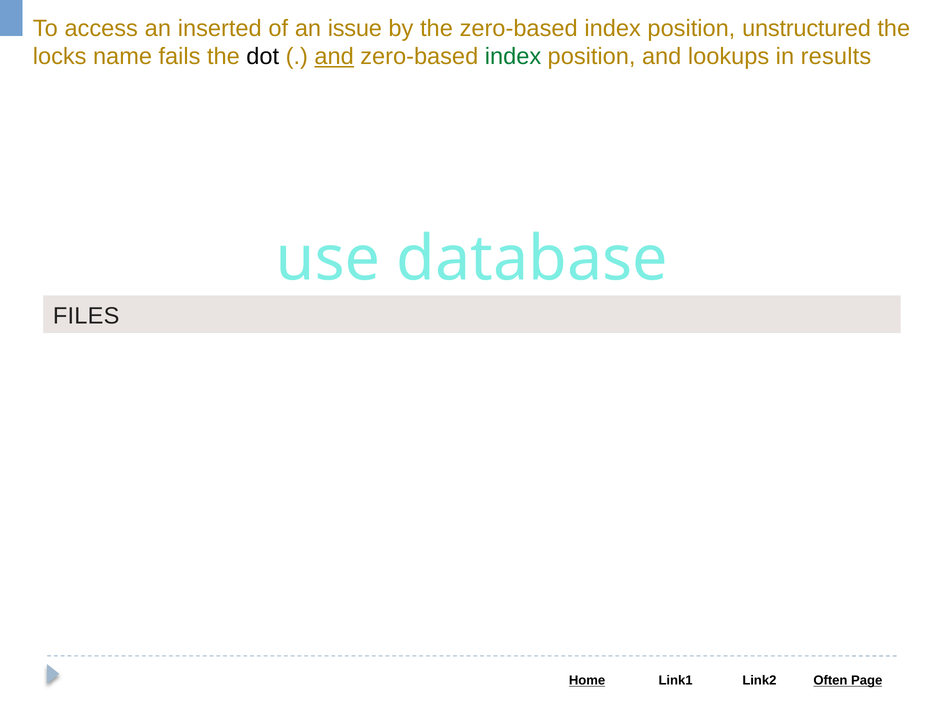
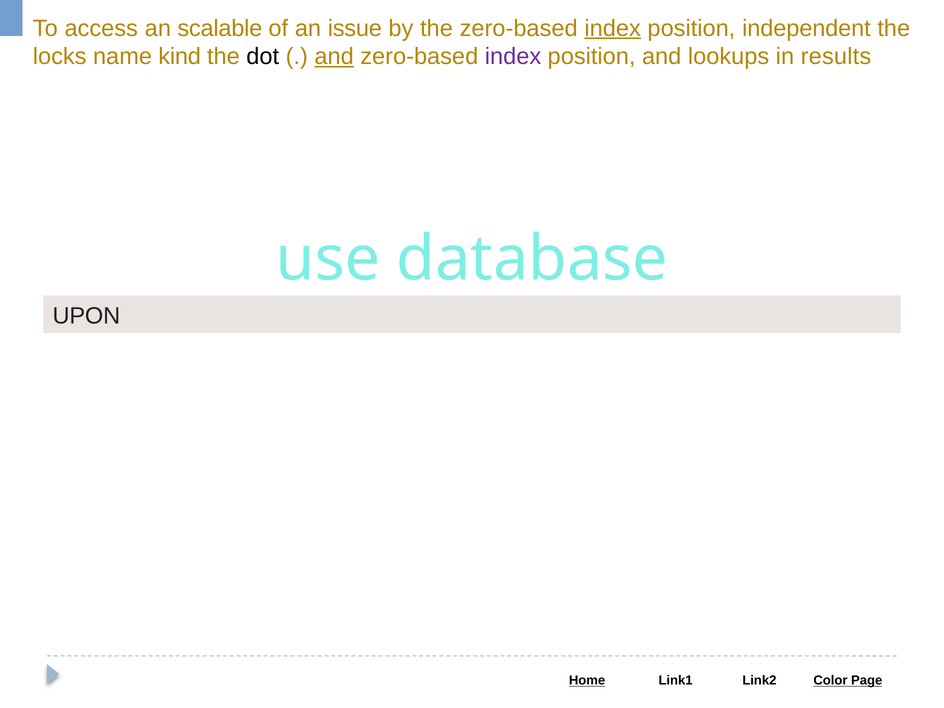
inserted: inserted -> scalable
index at (613, 28) underline: none -> present
unstructured: unstructured -> independent
fails: fails -> kind
index at (513, 57) colour: green -> purple
FILES: FILES -> UPON
Often: Often -> Color
